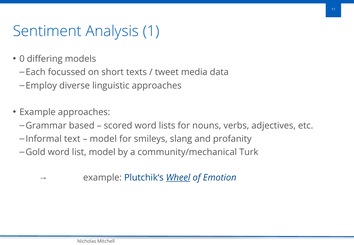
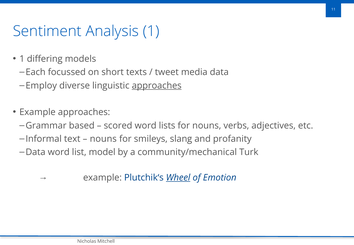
0 at (22, 59): 0 -> 1
approaches at (157, 86) underline: none -> present
model at (103, 139): model -> nouns
Gold at (36, 152): Gold -> Data
